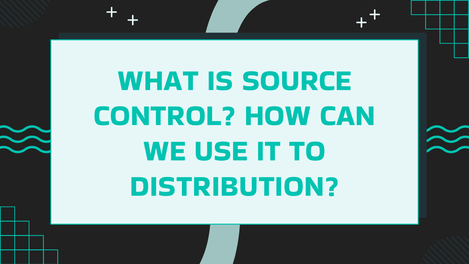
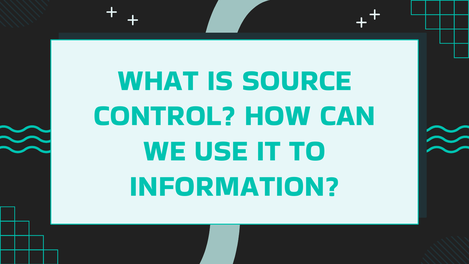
DISTRIBUTION: DISTRIBUTION -> INFORMATION
